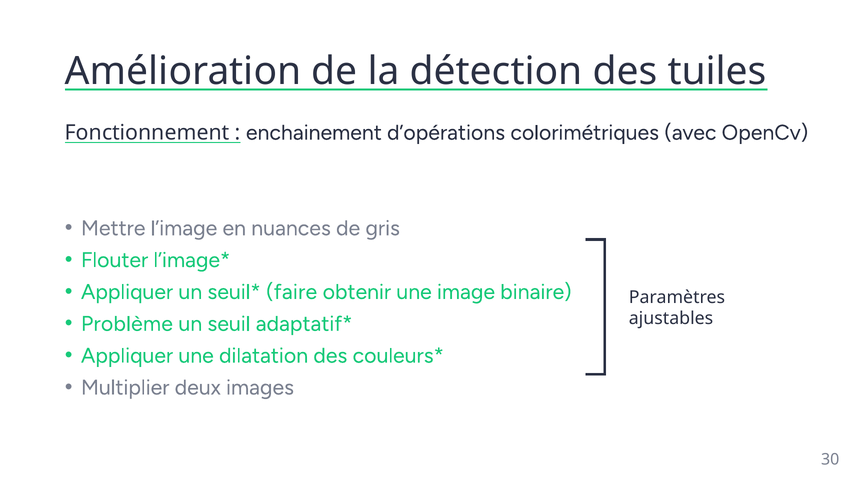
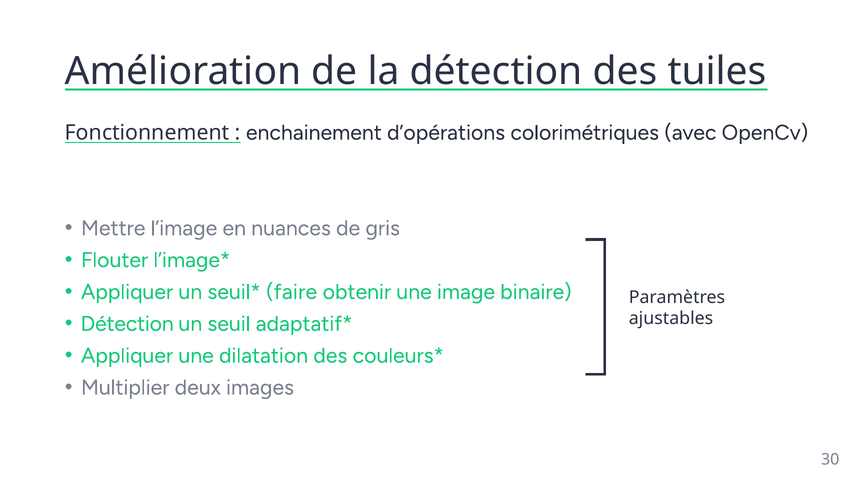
Problème at (127, 324): Problème -> Détection
